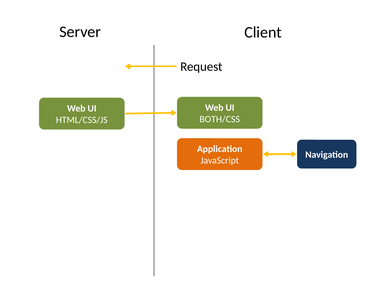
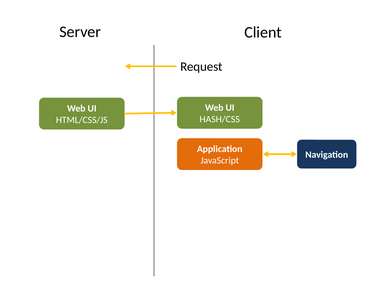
BOTH/CSS: BOTH/CSS -> HASH/CSS
